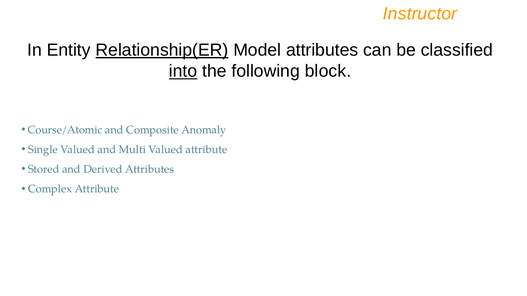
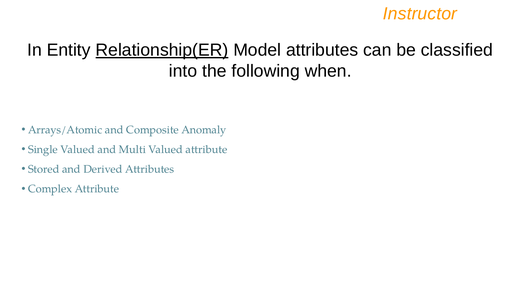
into underline: present -> none
block: block -> when
Course/Atomic: Course/Atomic -> Arrays/Atomic
